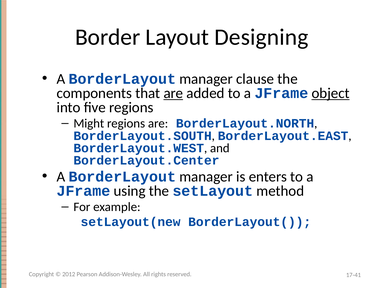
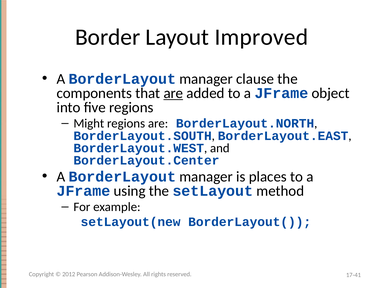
Designing: Designing -> Improved
object underline: present -> none
enters: enters -> places
